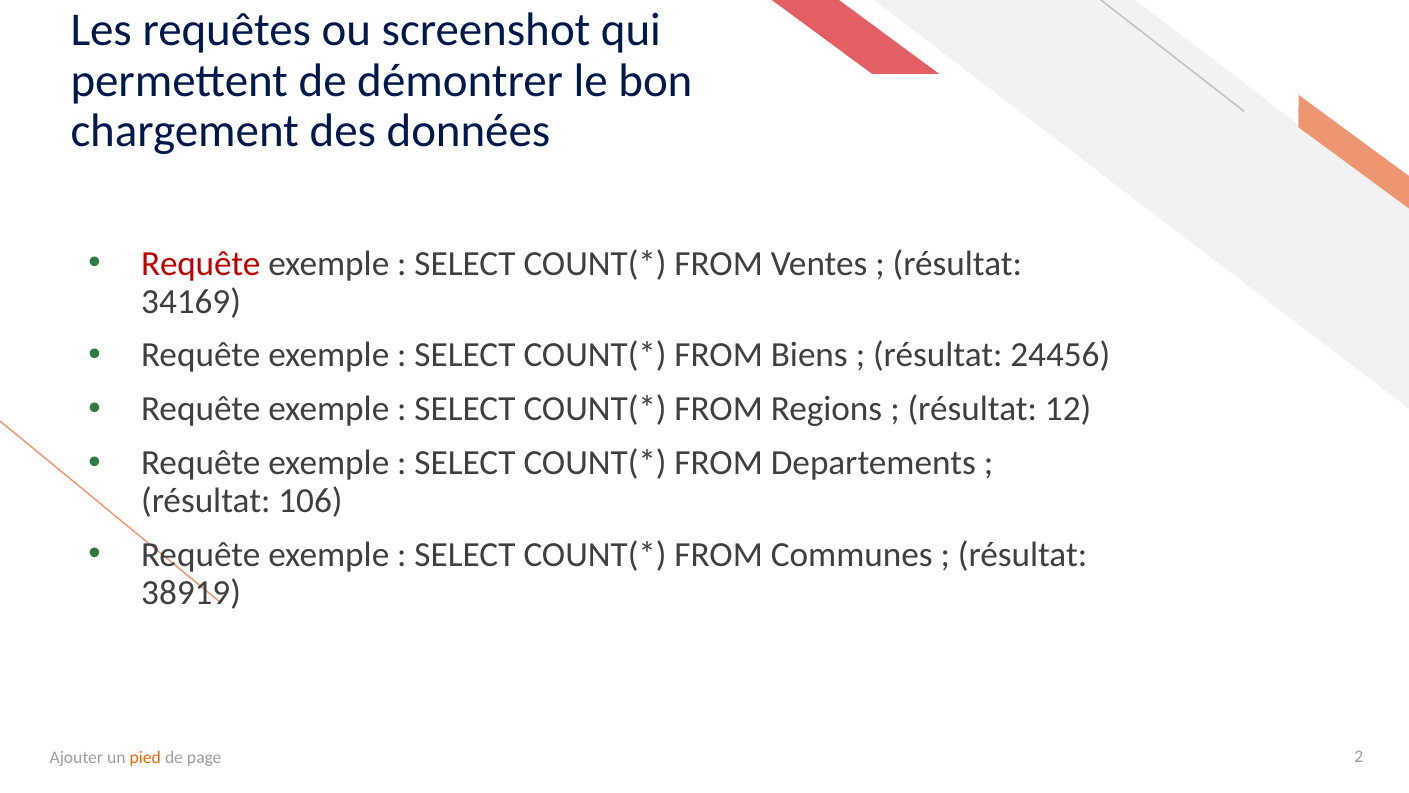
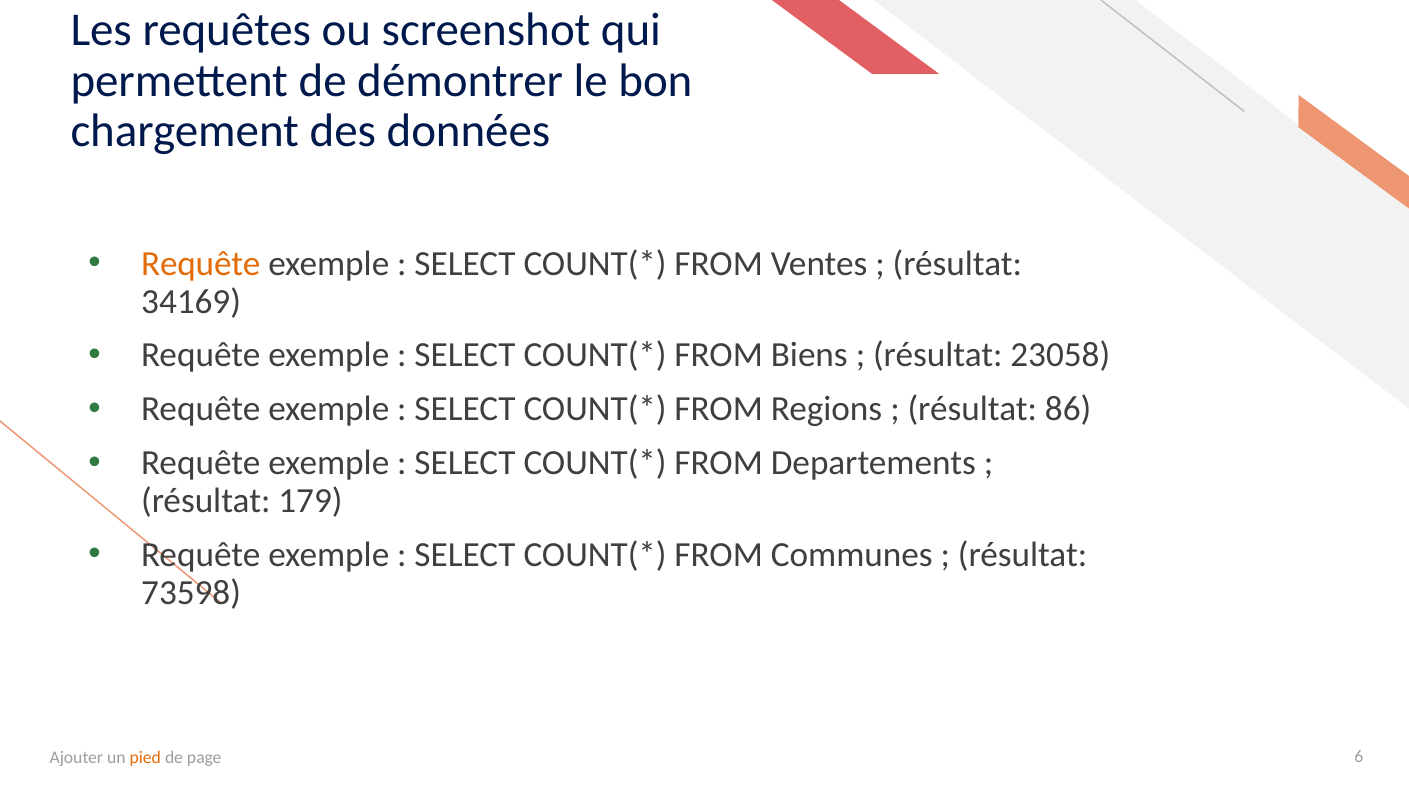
Requête at (201, 263) colour: red -> orange
24456: 24456 -> 23058
12: 12 -> 86
106: 106 -> 179
38919: 38919 -> 73598
2: 2 -> 6
